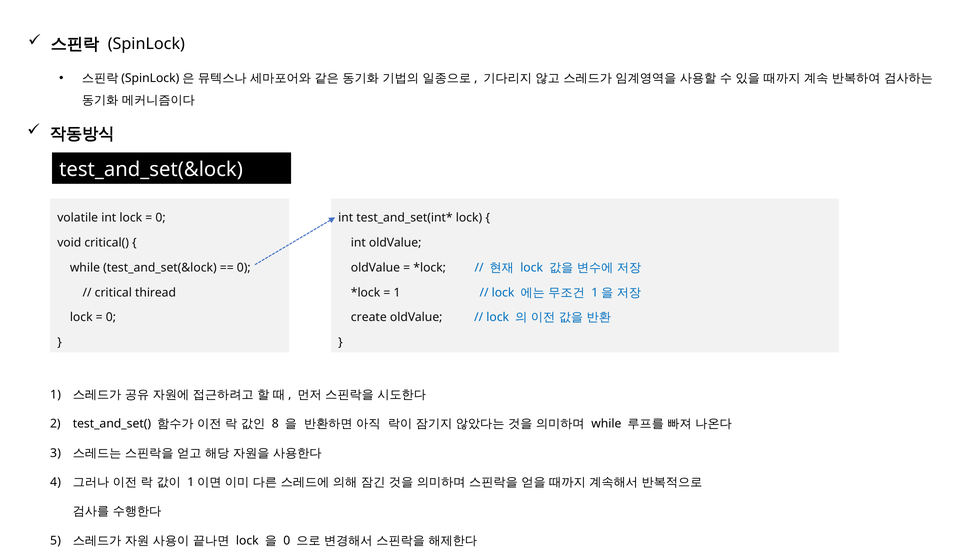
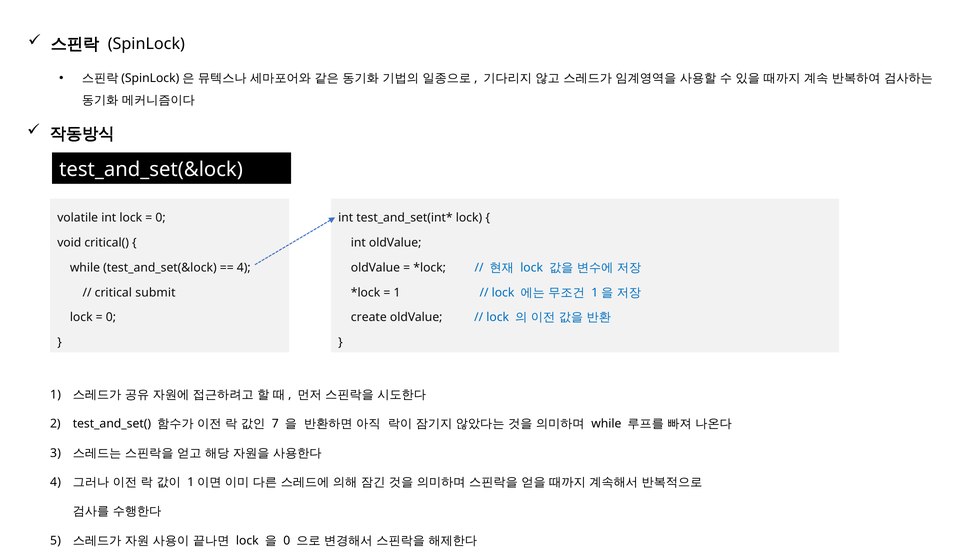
0 at (244, 267): 0 -> 4
thiread: thiread -> submit
8: 8 -> 7
